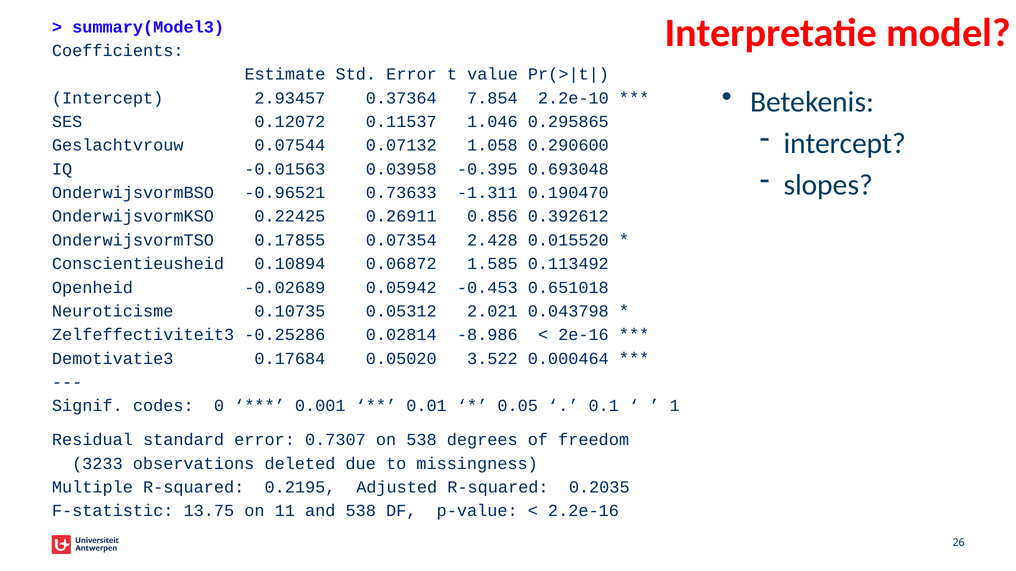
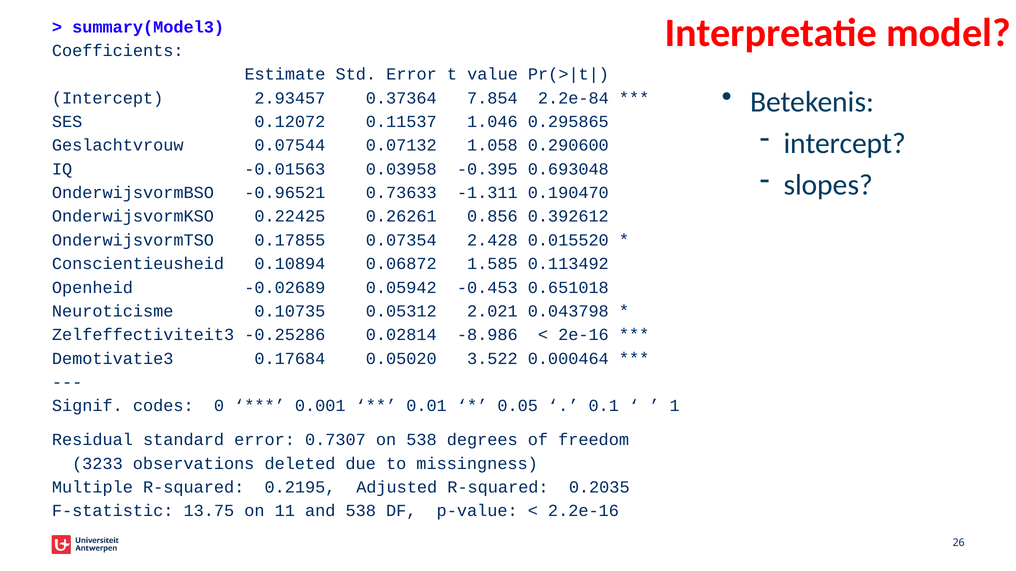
2.2e-10: 2.2e-10 -> 2.2e-84
0.26911: 0.26911 -> 0.26261
